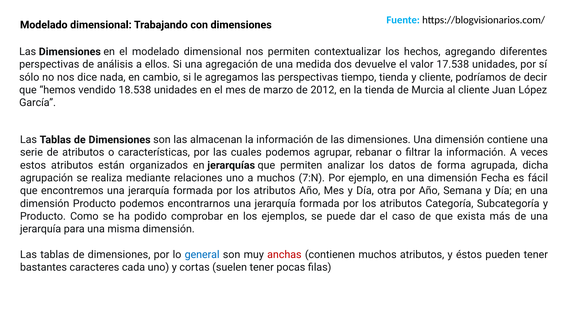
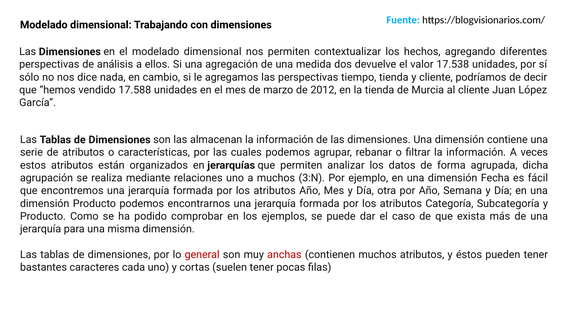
18.538: 18.538 -> 17.588
7:N: 7:N -> 3:N
general colour: blue -> red
